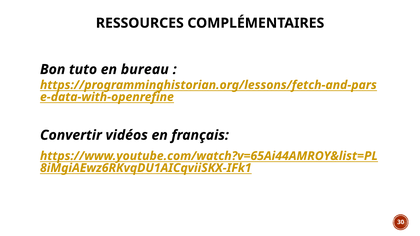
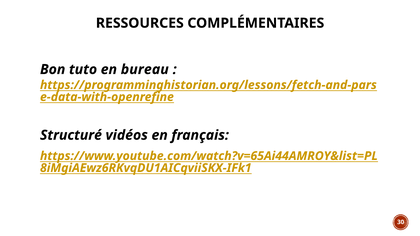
Convertir: Convertir -> Structuré
